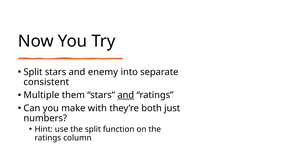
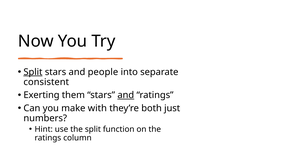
Split at (33, 72) underline: none -> present
enemy: enemy -> people
Multiple: Multiple -> Exerting
